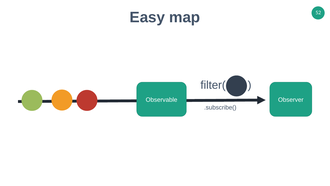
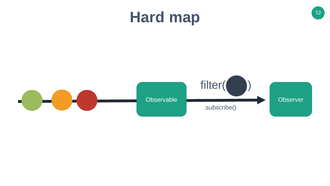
Easy: Easy -> Hard
